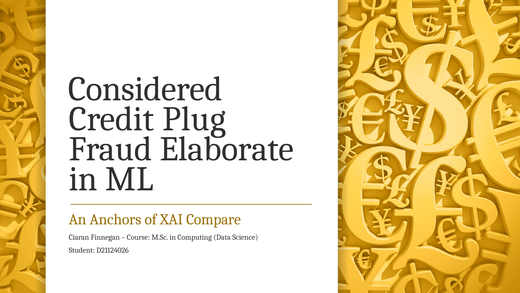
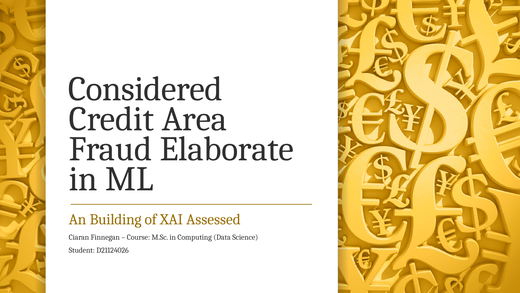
Plug: Plug -> Area
Anchors: Anchors -> Building
Compare: Compare -> Assessed
